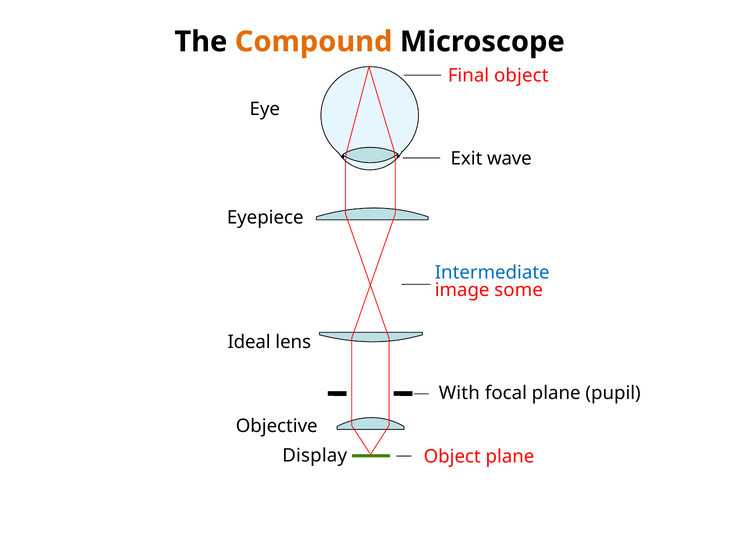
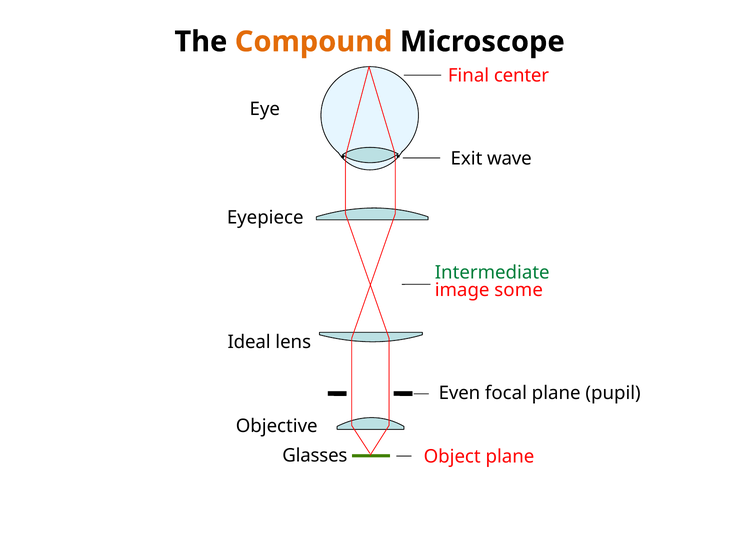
Final object: object -> center
Intermediate colour: blue -> green
With: With -> Even
Display: Display -> Glasses
